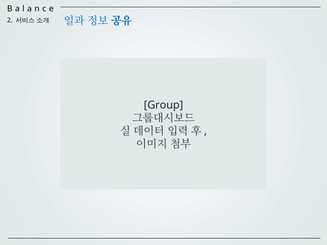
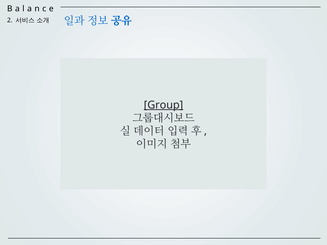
Group underline: none -> present
